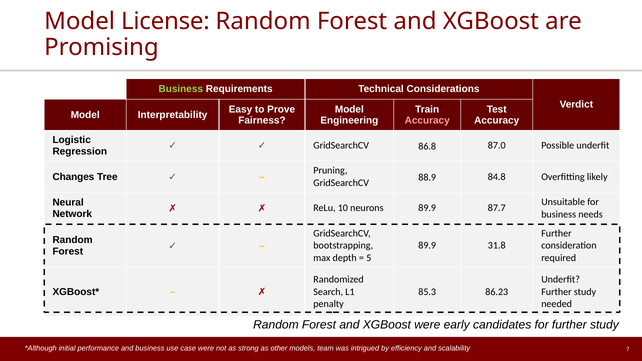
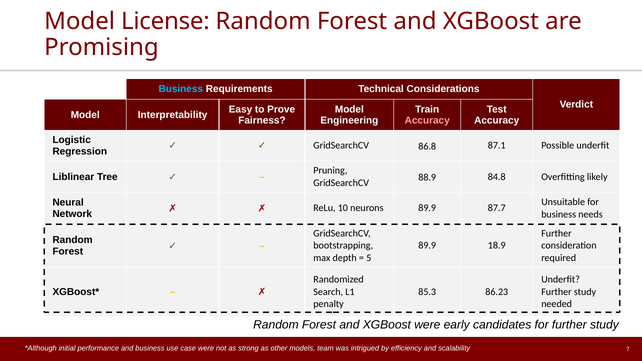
Business at (181, 89) colour: light green -> light blue
87.0: 87.0 -> 87.1
Changes: Changes -> Liblinear
31.8: 31.8 -> 18.9
